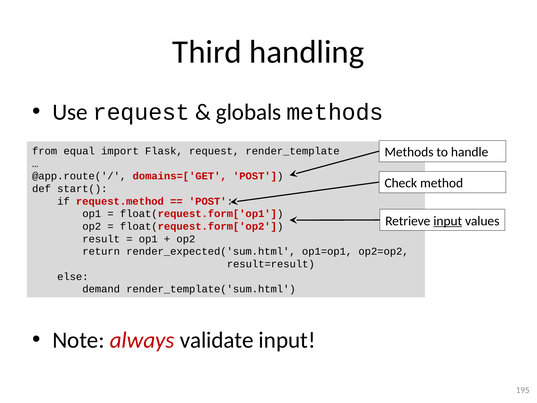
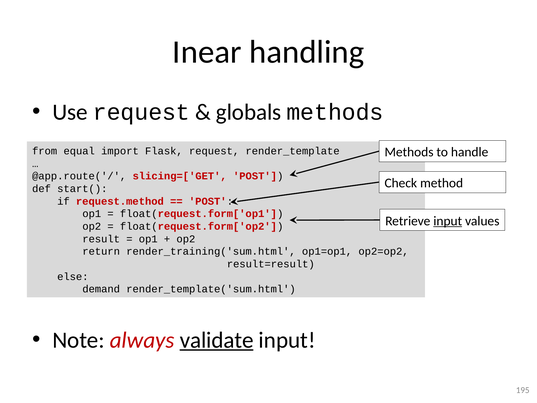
Third: Third -> Inear
domains=['GET: domains=['GET -> slicing=['GET
render_expected('sum.html: render_expected('sum.html -> render_training('sum.html
validate underline: none -> present
